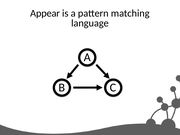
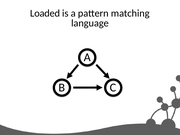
Appear: Appear -> Loaded
